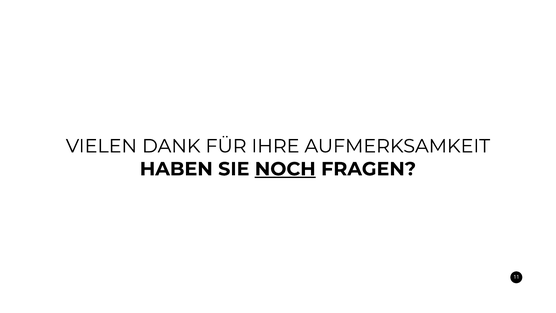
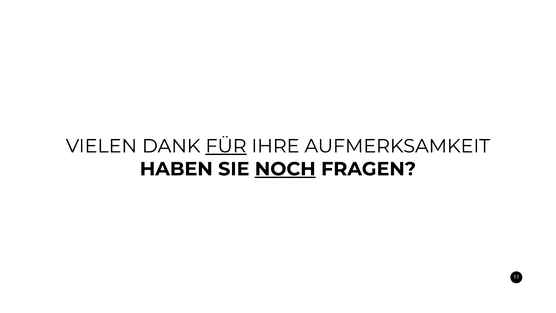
FÜR underline: none -> present
